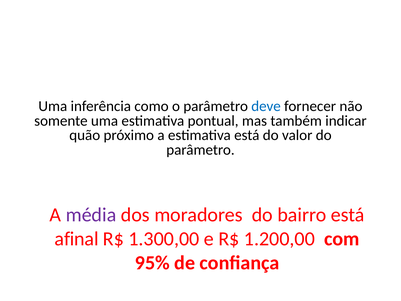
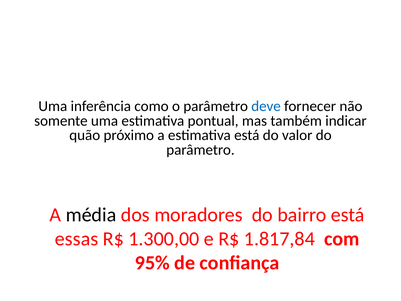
média colour: purple -> black
afinal: afinal -> essas
1.200,00: 1.200,00 -> 1.817,84
